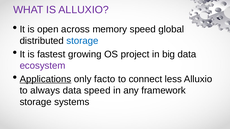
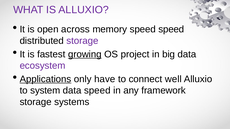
speed global: global -> speed
storage at (82, 41) colour: blue -> purple
growing underline: none -> present
facto: facto -> have
less: less -> well
always: always -> system
